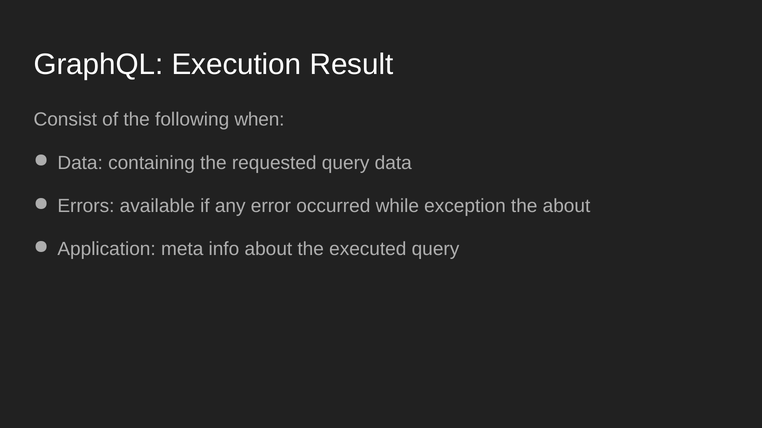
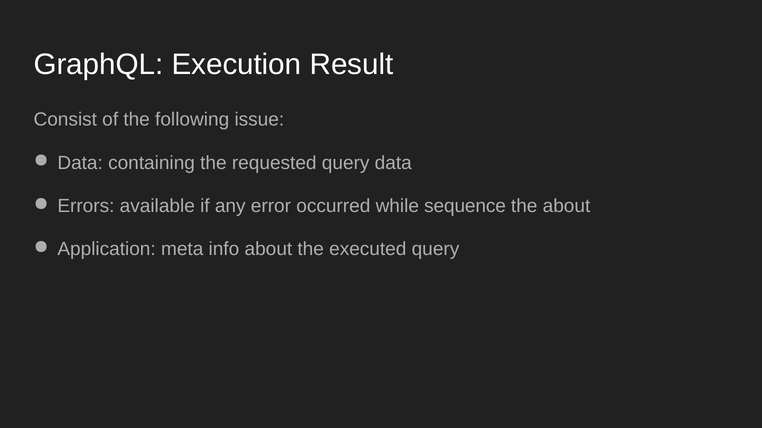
when: when -> issue
exception: exception -> sequence
